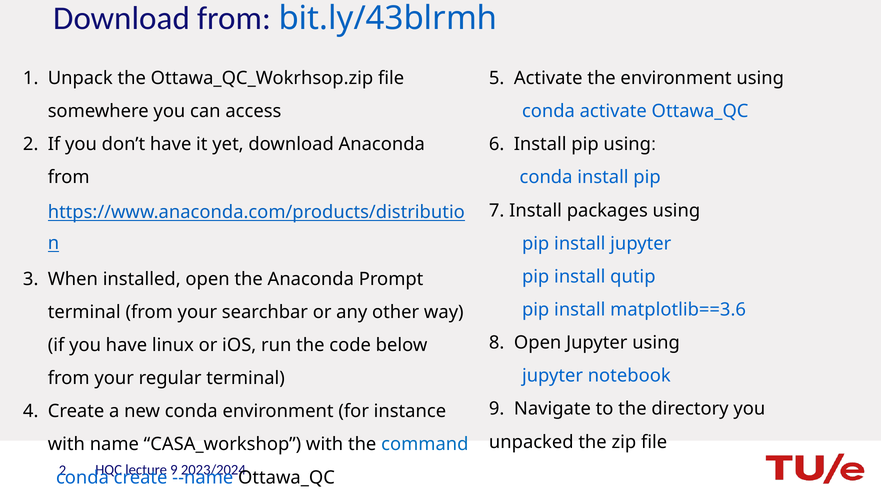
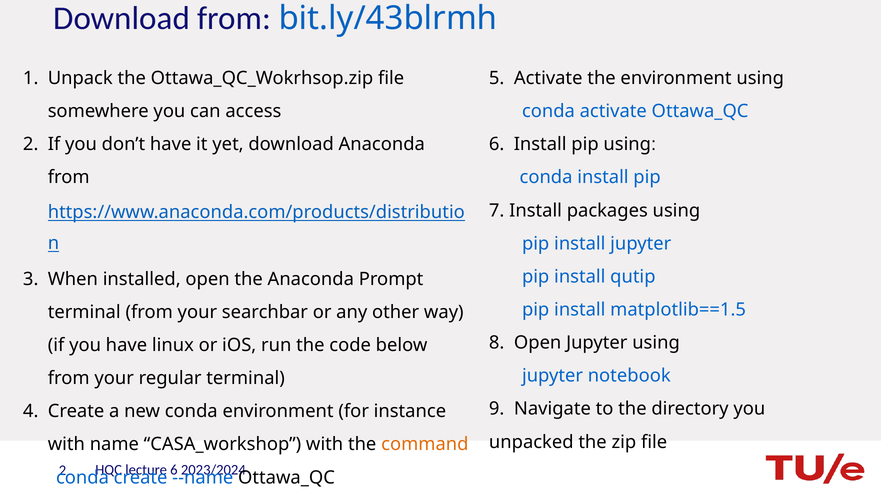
matplotlib==3.6: matplotlib==3.6 -> matplotlib==1.5
command colour: blue -> orange
9 at (174, 470): 9 -> 6
